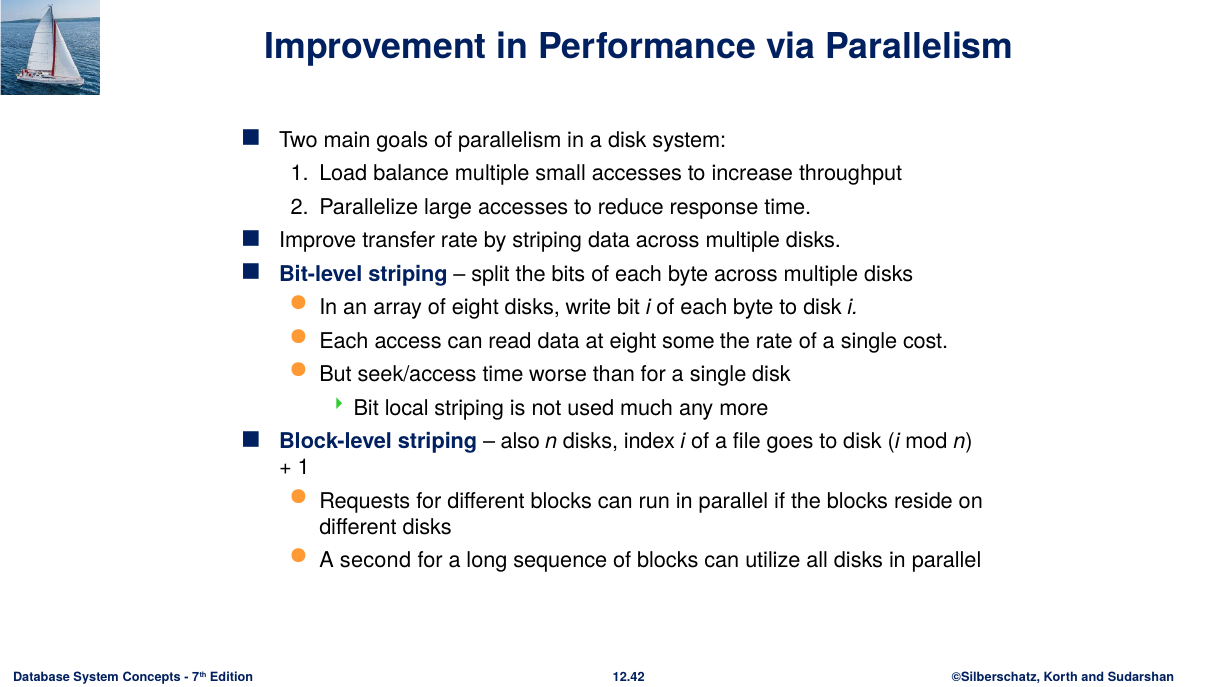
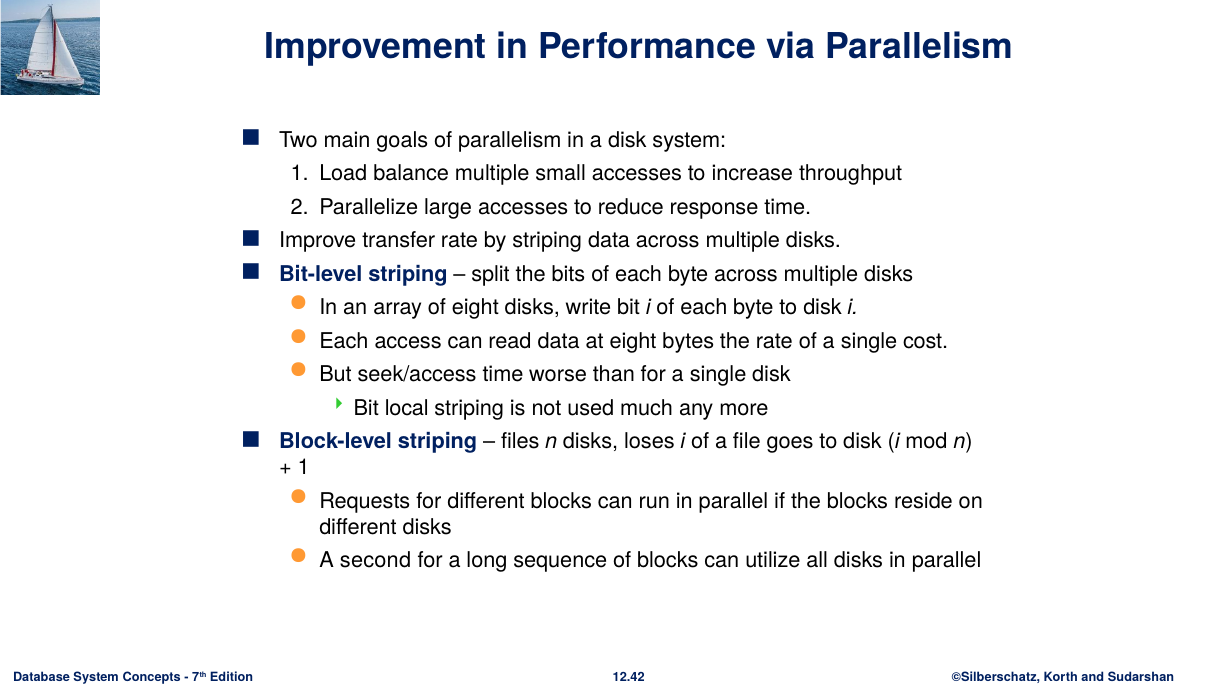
some: some -> bytes
also: also -> files
index: index -> loses
